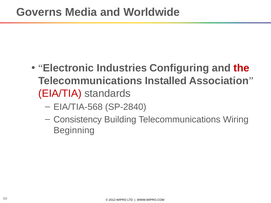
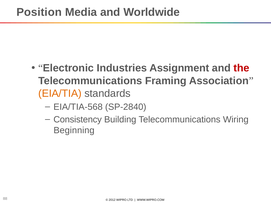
Governs: Governs -> Position
Configuring: Configuring -> Assignment
Installed: Installed -> Framing
EIA/TIA colour: red -> orange
